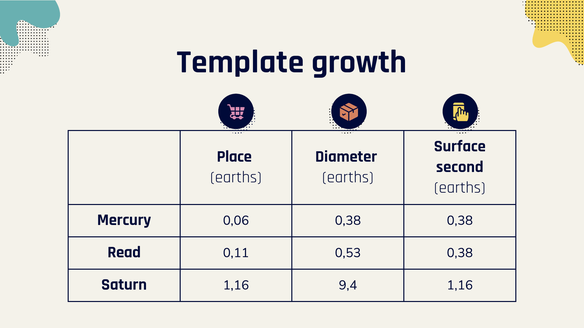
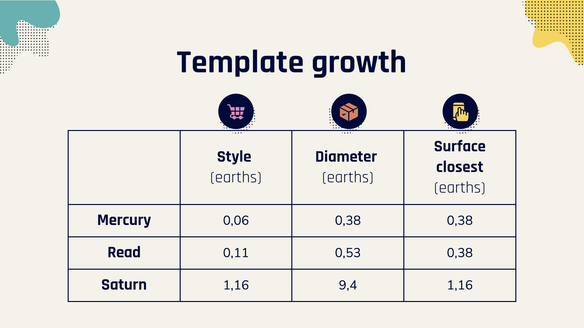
Place: Place -> Style
second: second -> closest
